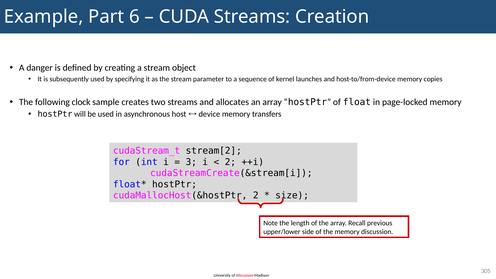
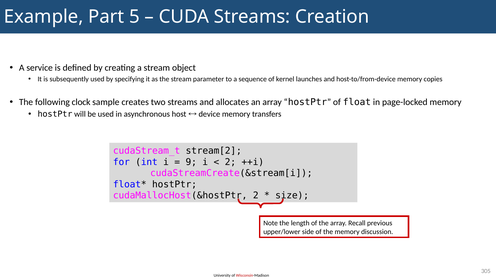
6: 6 -> 5
danger: danger -> service
3: 3 -> 9
